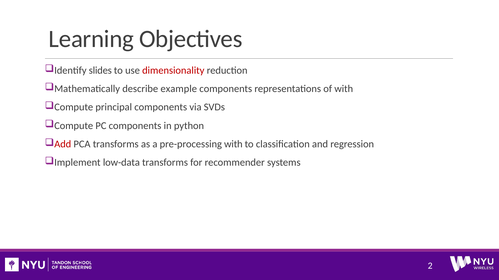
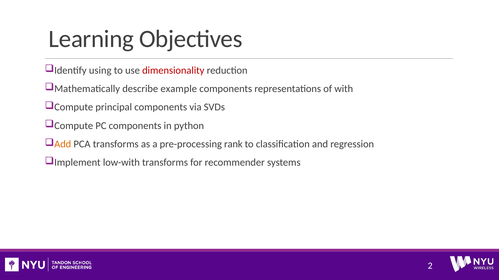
slides: slides -> using
Add colour: red -> orange
pre-processing with: with -> rank
low-data: low-data -> low-with
